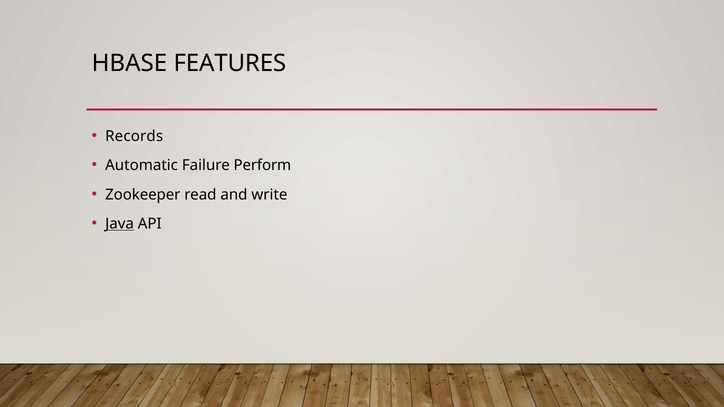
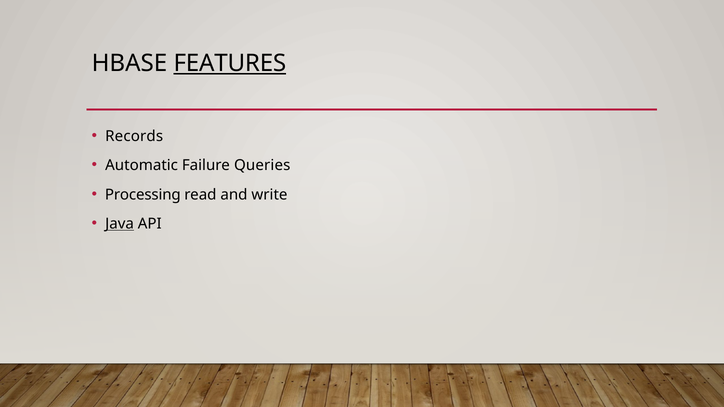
FEATURES underline: none -> present
Perform: Perform -> Queries
Zookeeper: Zookeeper -> Processing
